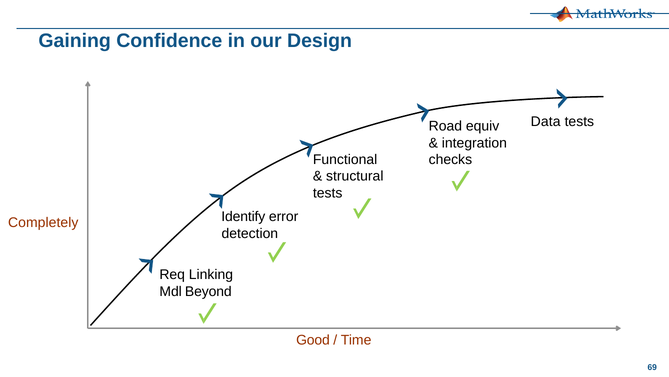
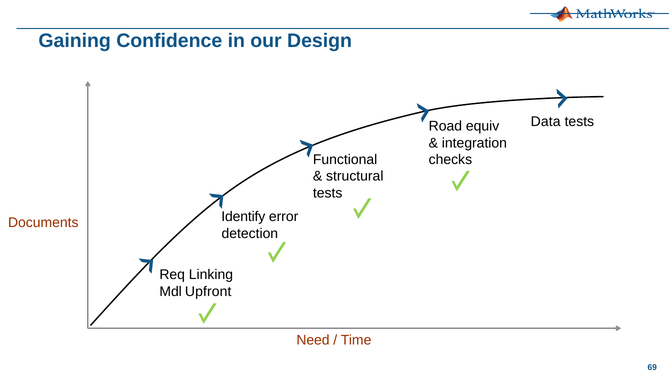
Completely: Completely -> Documents
Beyond: Beyond -> Upfront
Good: Good -> Need
